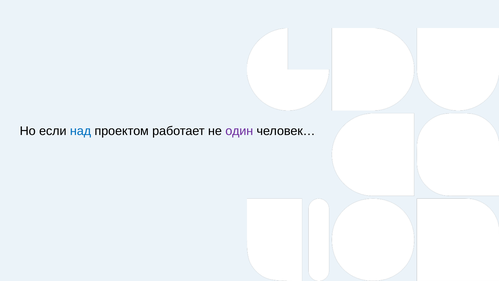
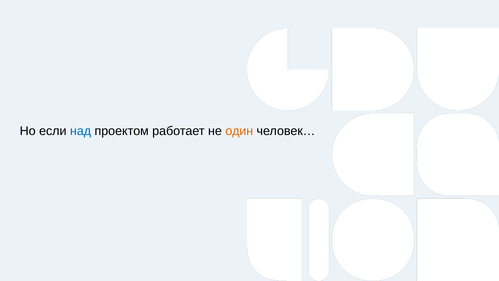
один colour: purple -> orange
